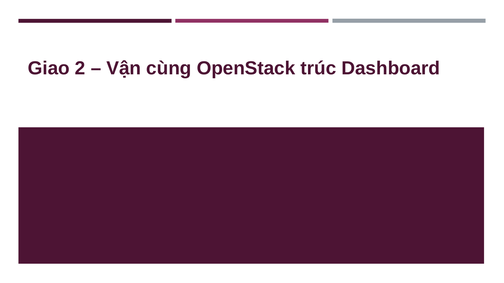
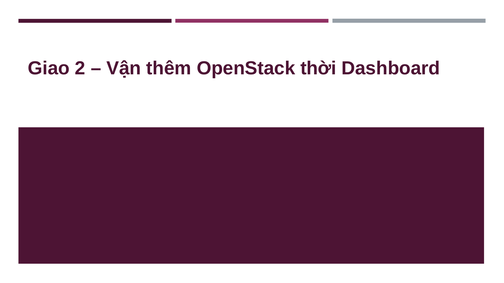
cùng: cùng -> thêm
trúc: trúc -> thời
